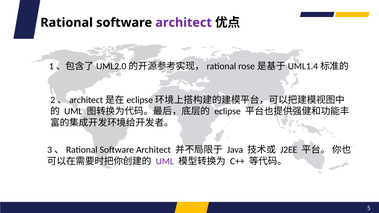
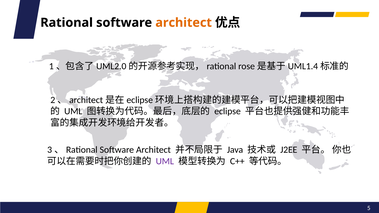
architect at (184, 23) colour: purple -> orange
